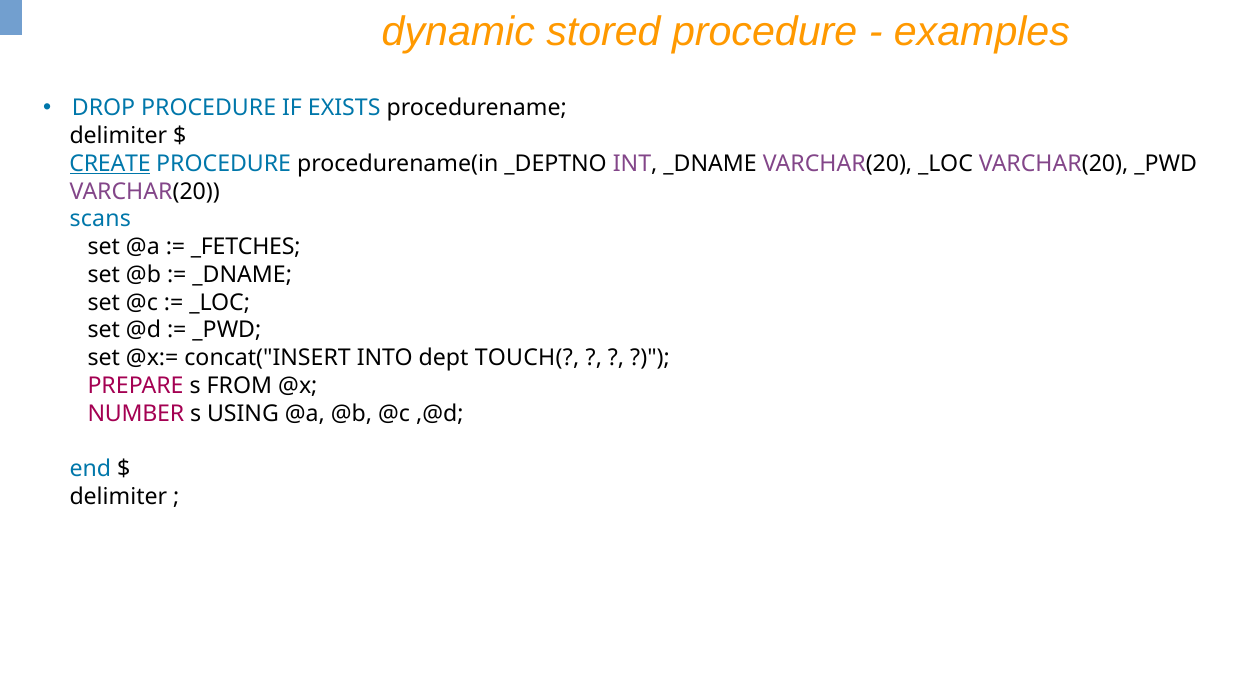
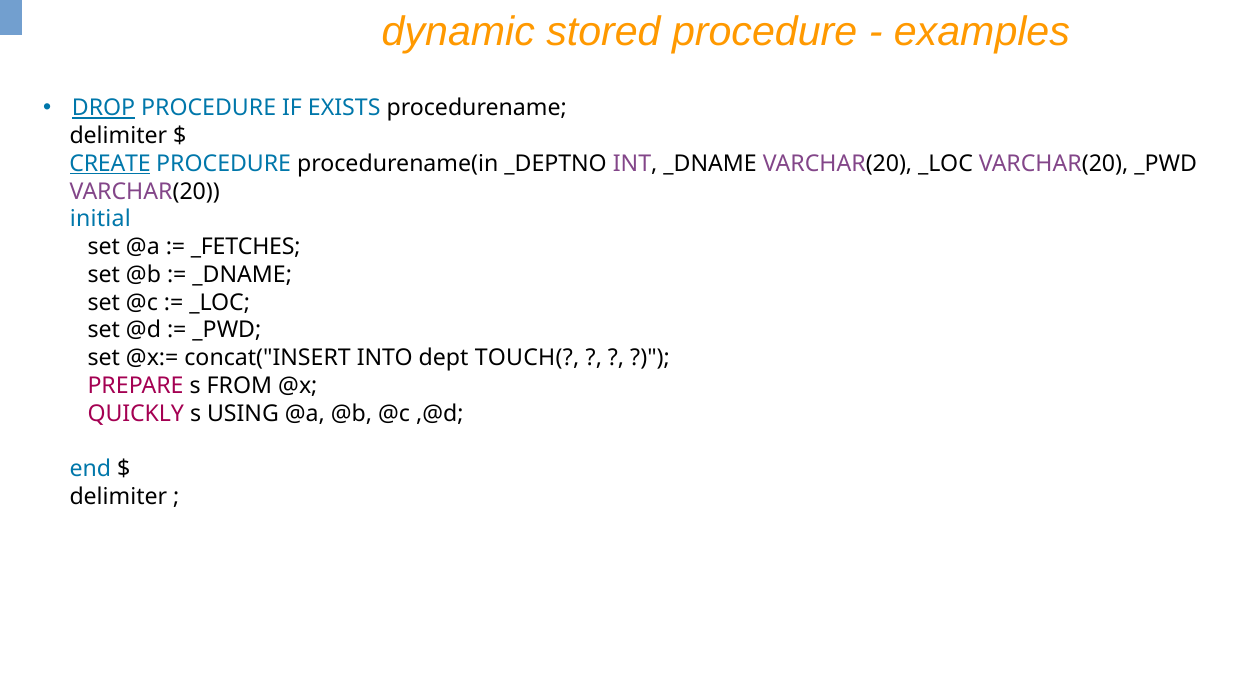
DROP underline: none -> present
scans: scans -> initial
NUMBER: NUMBER -> QUICKLY
